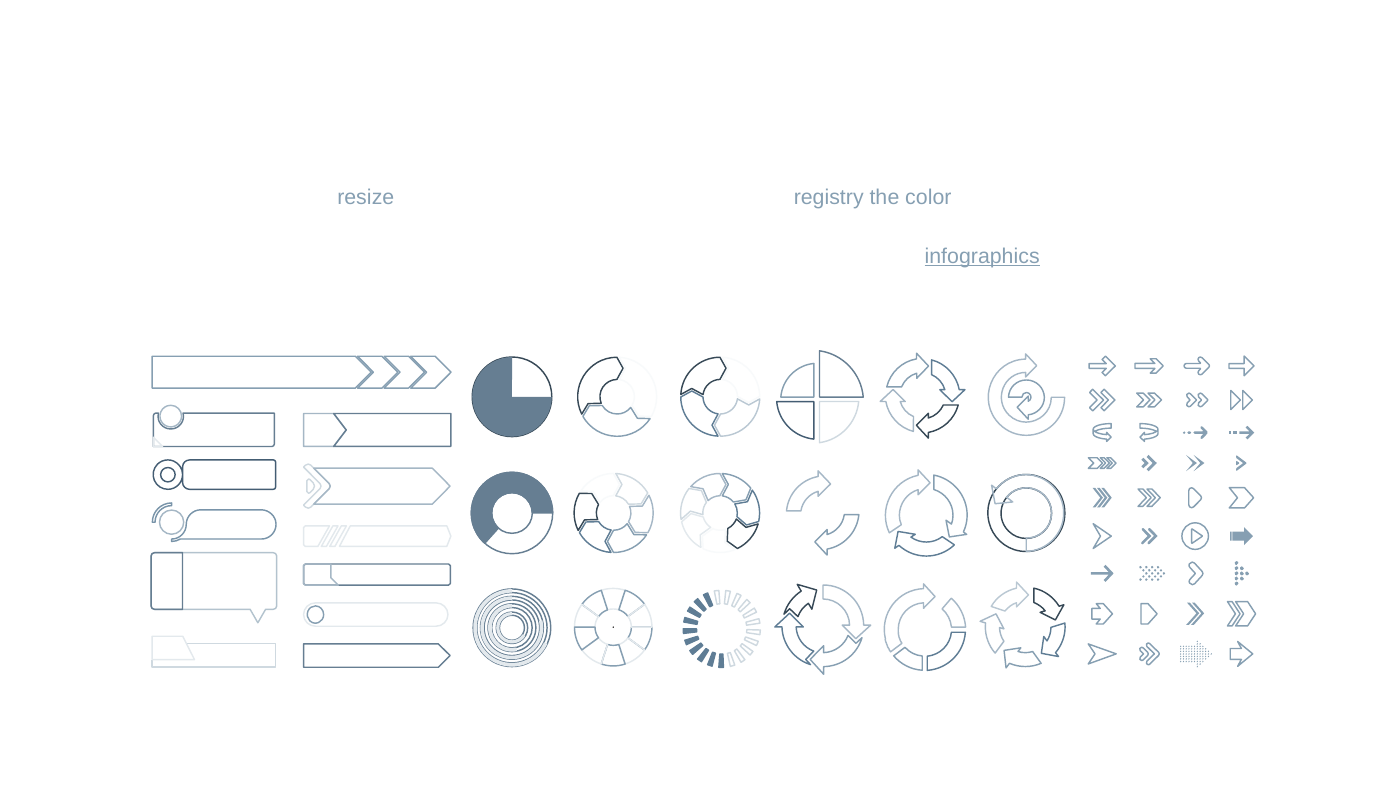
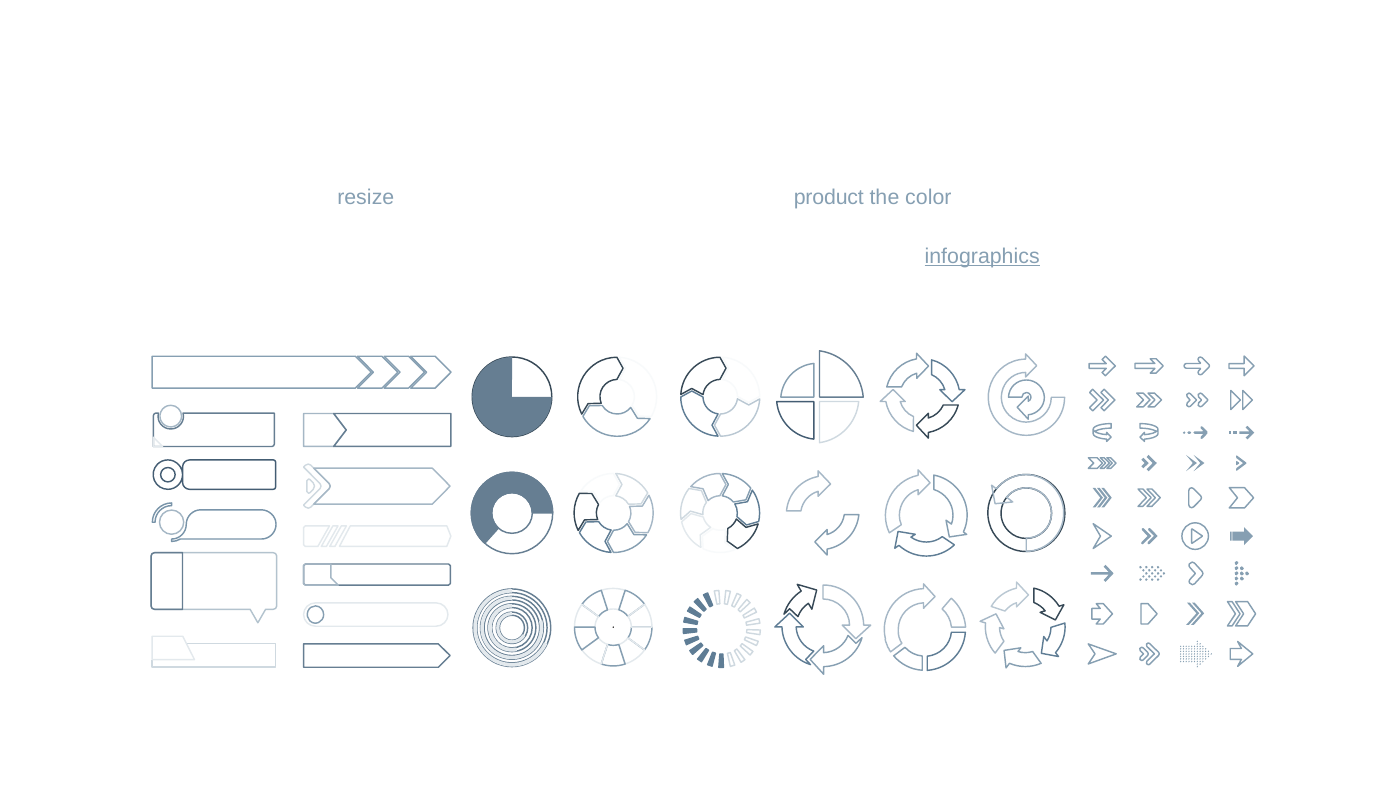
registry: registry -> product
